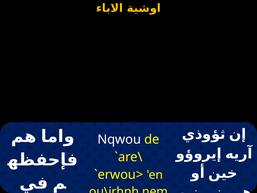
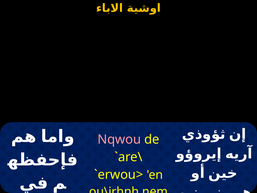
Nqwou colour: white -> pink
